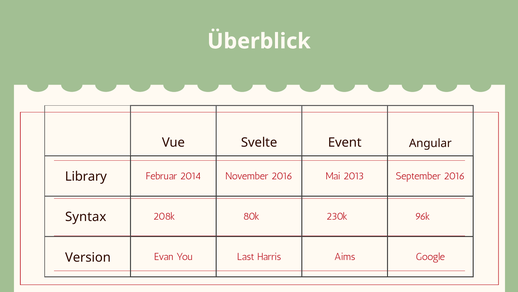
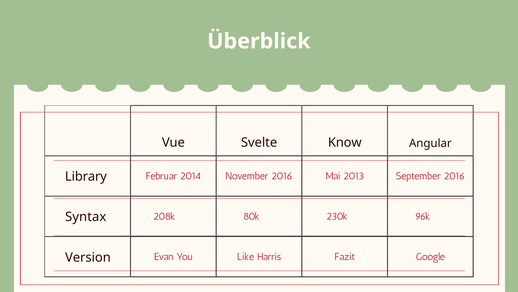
Event: Event -> Know
Last: Last -> Like
Aims: Aims -> Fazit
